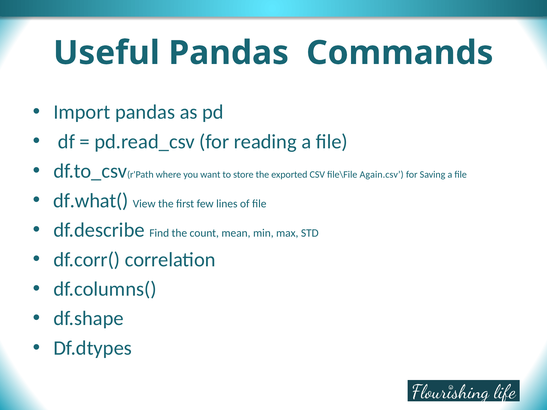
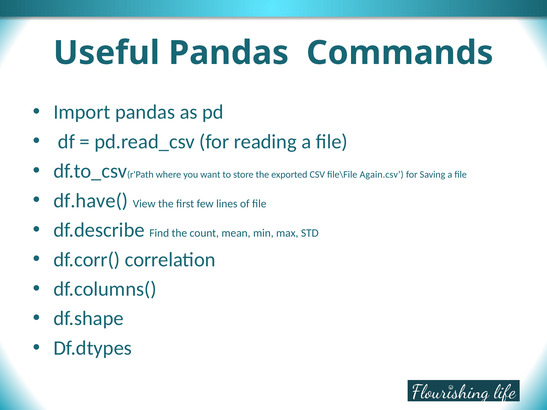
df.what(: df.what( -> df.have(
